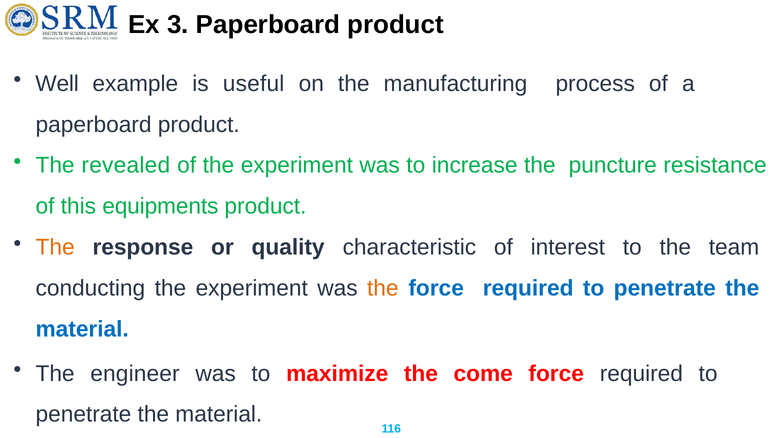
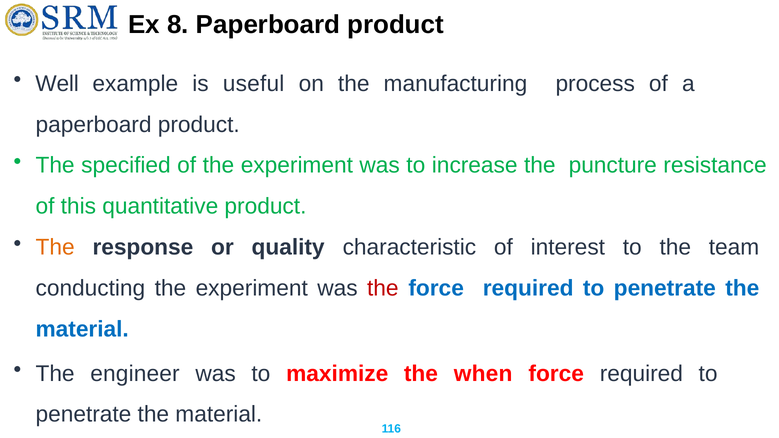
3: 3 -> 8
revealed: revealed -> specified
equipments: equipments -> quantitative
the at (383, 288) colour: orange -> red
come: come -> when
